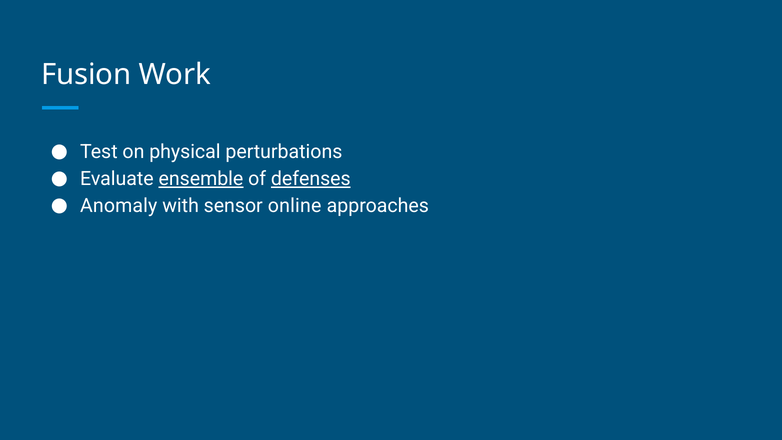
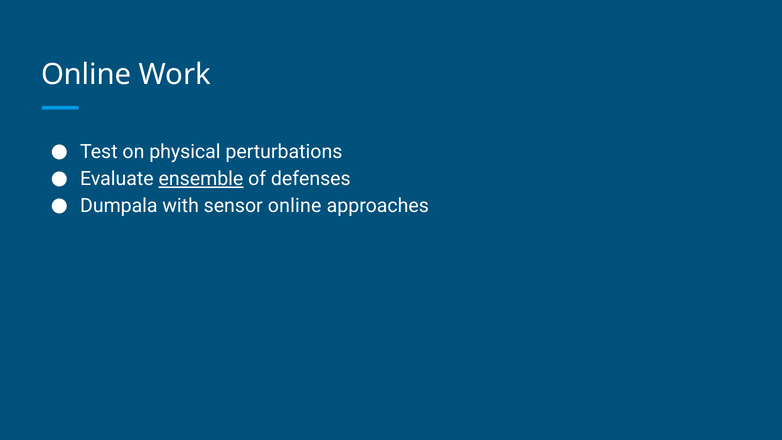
Fusion at (86, 74): Fusion -> Online
defenses underline: present -> none
Anomaly: Anomaly -> Dumpala
